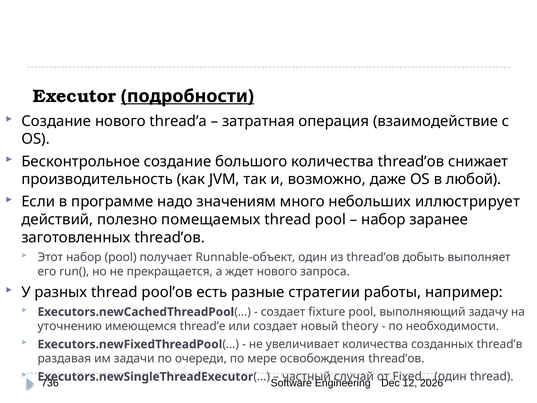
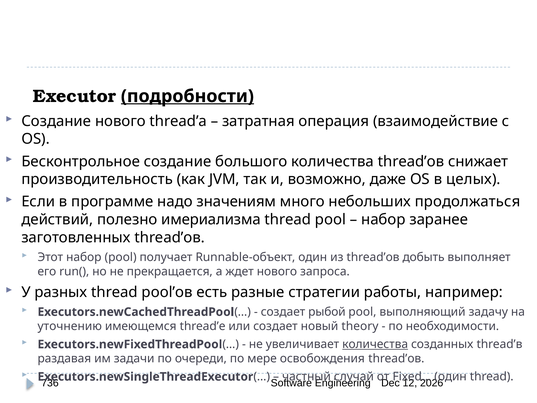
любой: любой -> целых
иллюстрирует: иллюстрирует -> продолжаться
помещаемых: помещаемых -> имериализма
fixture: fixture -> рыбой
количества at (375, 344) underline: none -> present
